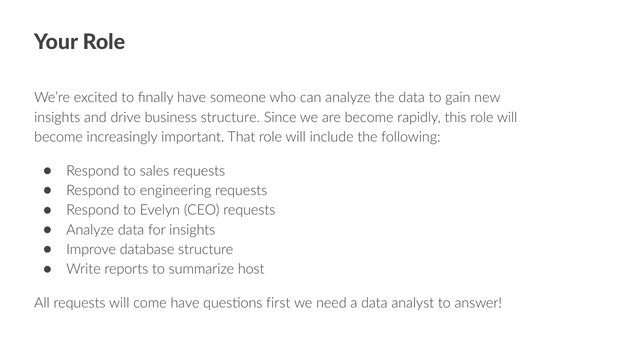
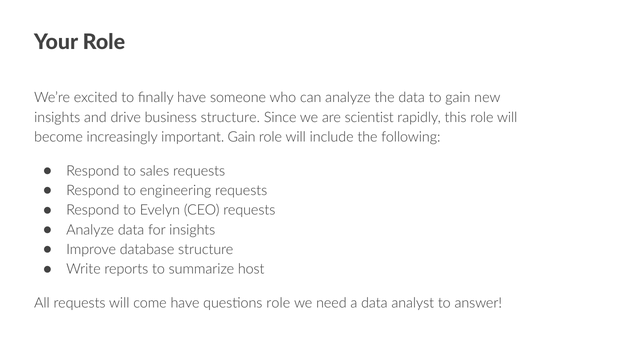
are become: become -> scientist
important That: That -> Gain
questions first: first -> role
